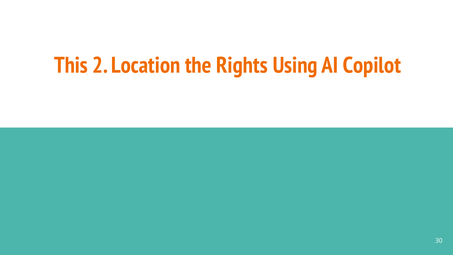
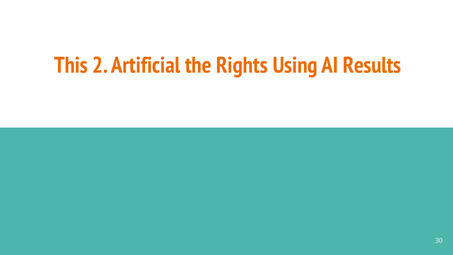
Location: Location -> Artificial
Copilot: Copilot -> Results
